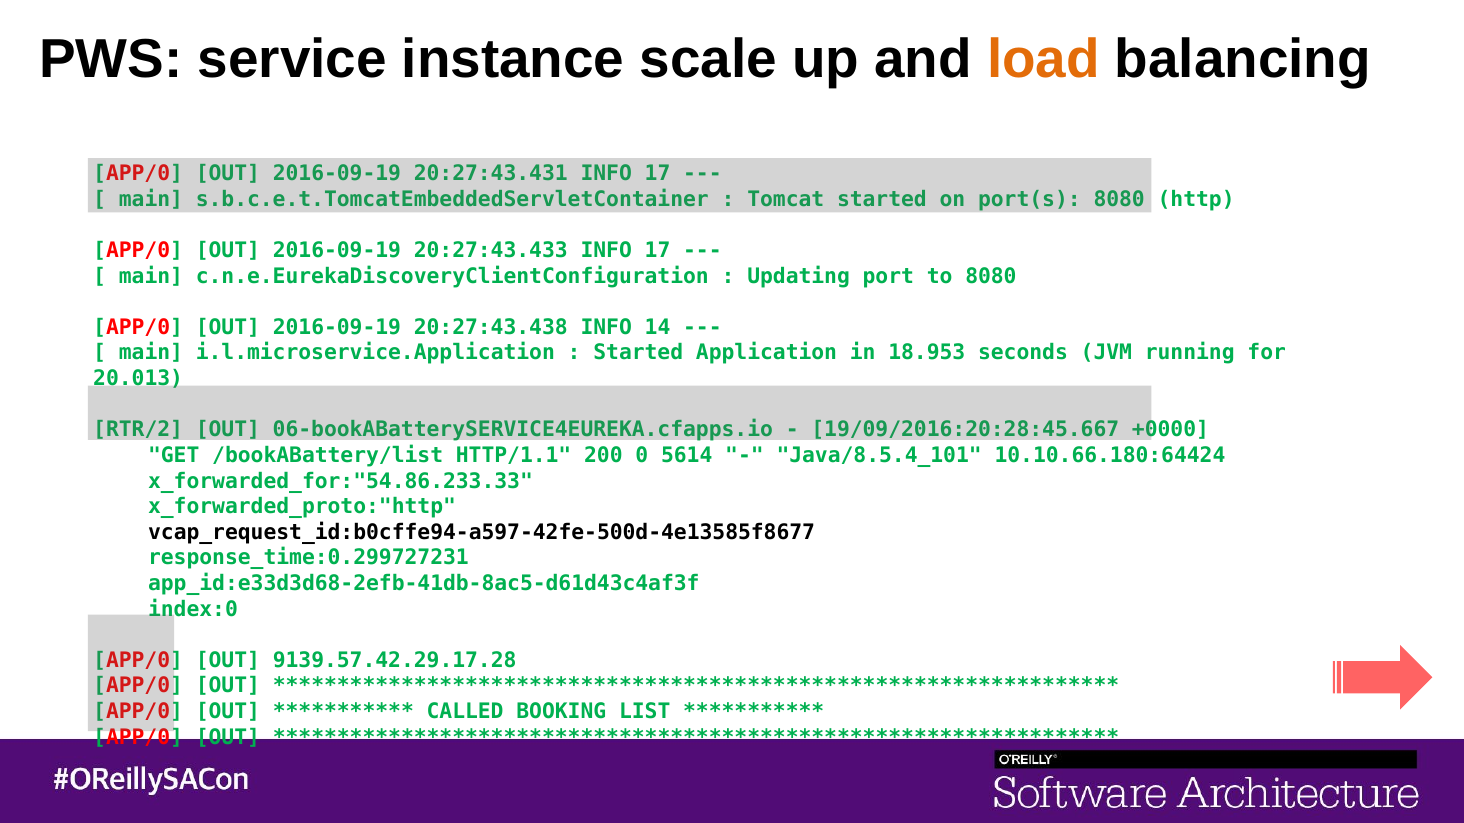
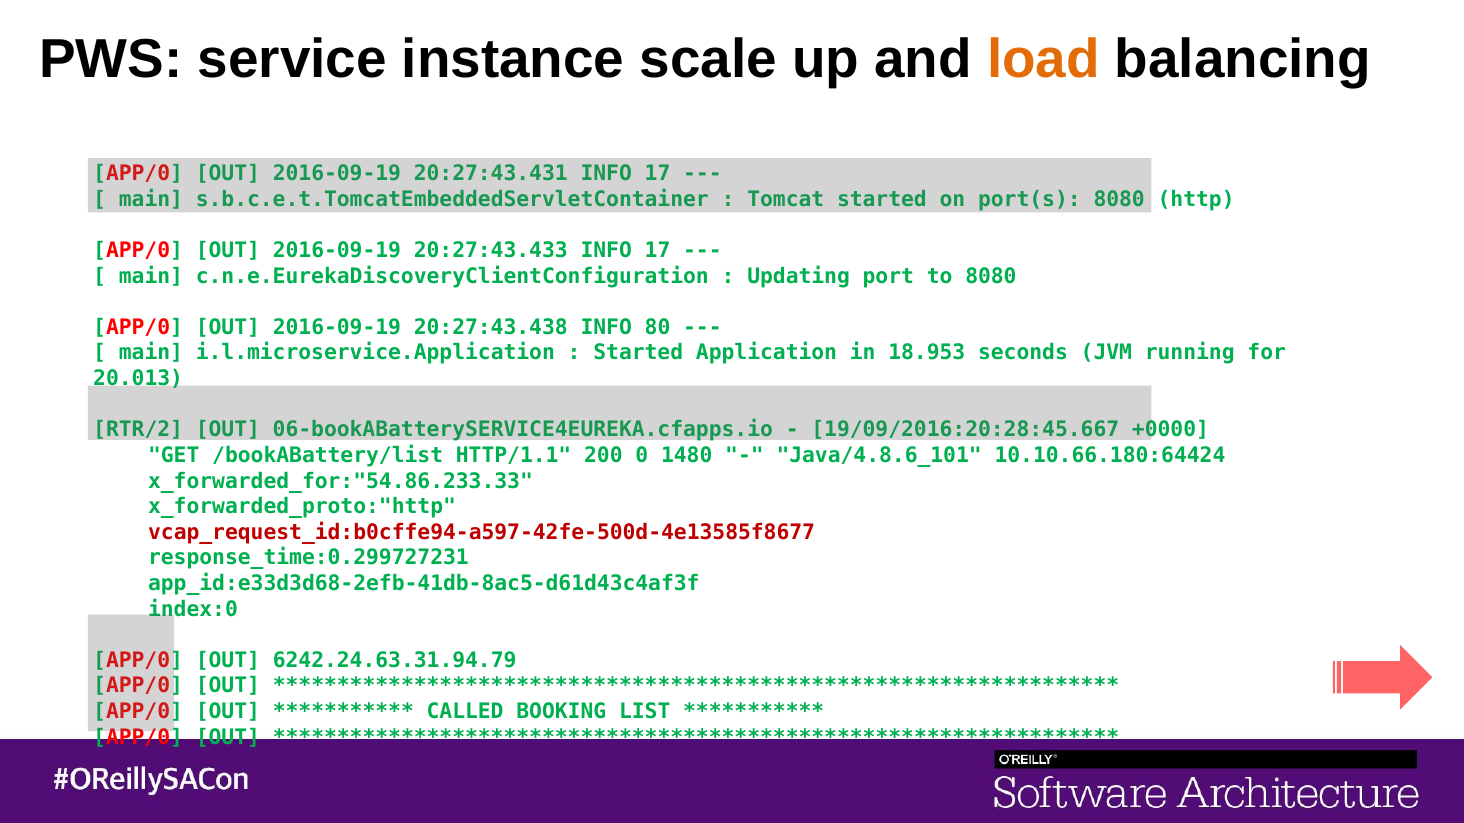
14: 14 -> 80
5614: 5614 -> 1480
Java/8.5.4_101: Java/8.5.4_101 -> Java/4.8.6_101
vcap_request_id:b0cffe94-a597-42fe-500d-4e13585f8677 colour: black -> red
9139.57.42.29.17.28: 9139.57.42.29.17.28 -> 6242.24.63.31.94.79
